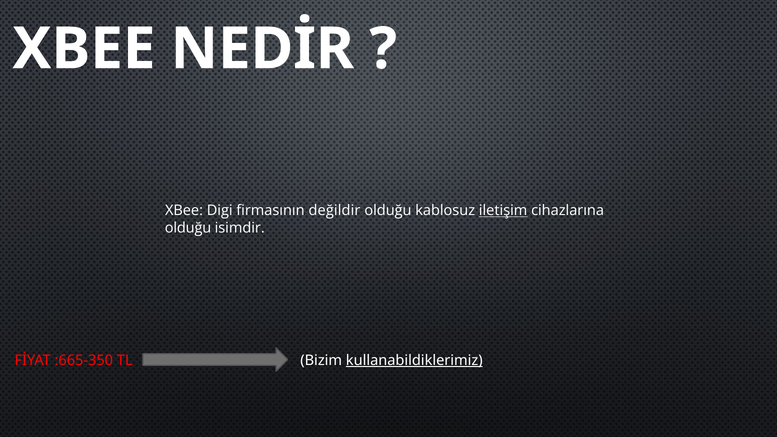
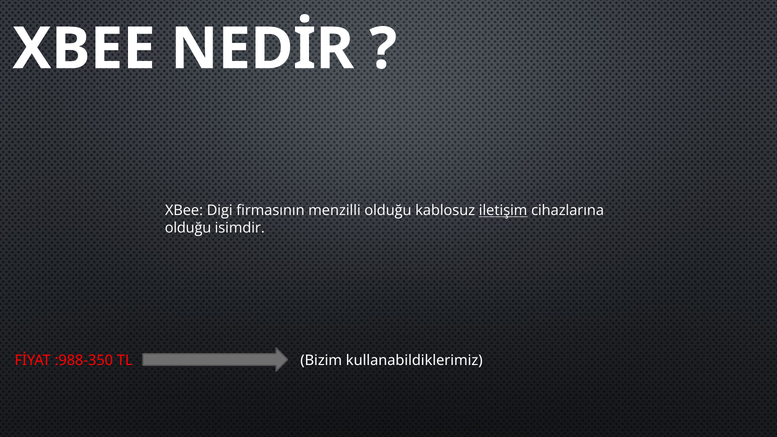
değildir: değildir -> menzilli
:665-350: :665-350 -> :988-350
kullanabildiklerimiz underline: present -> none
